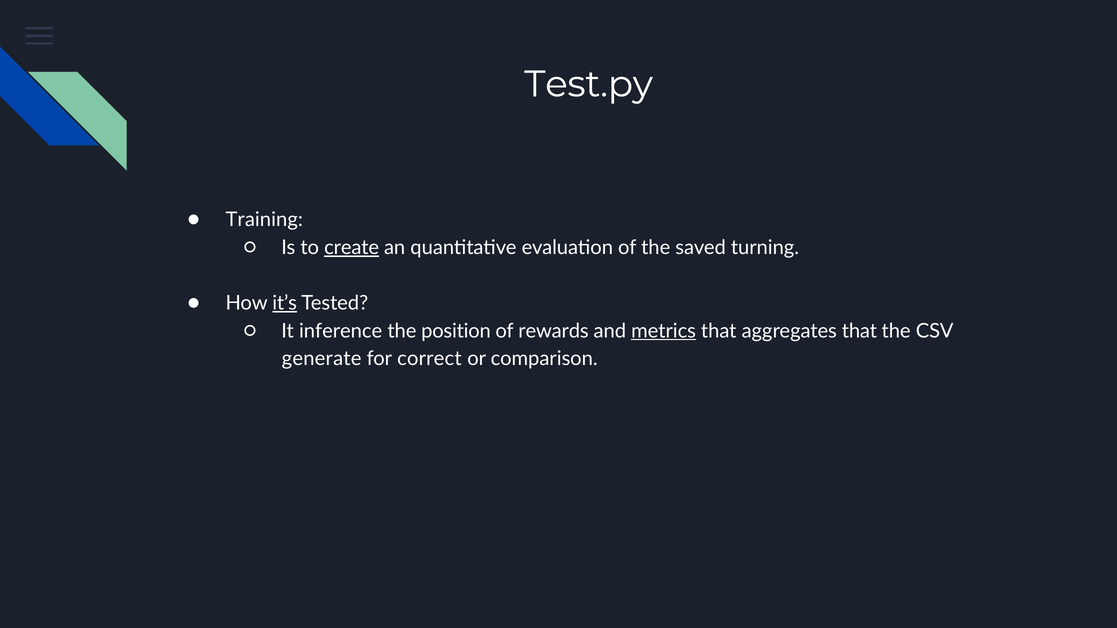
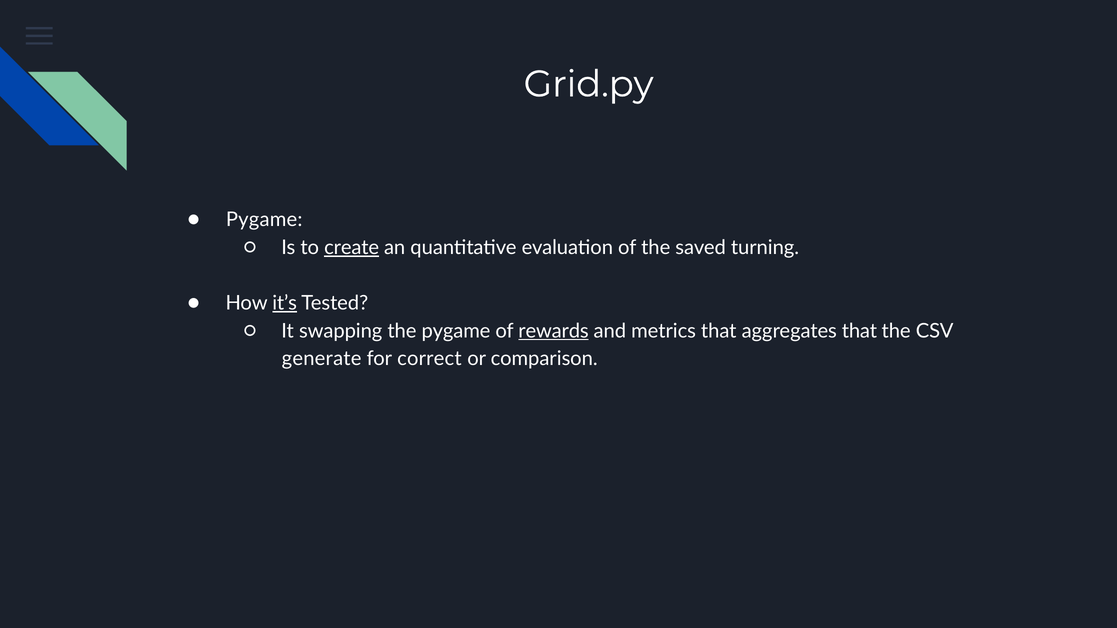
Test.py: Test.py -> Grid.py
Training at (264, 220): Training -> Pygame
inference: inference -> swapping
the position: position -> pygame
rewards underline: none -> present
metrics underline: present -> none
